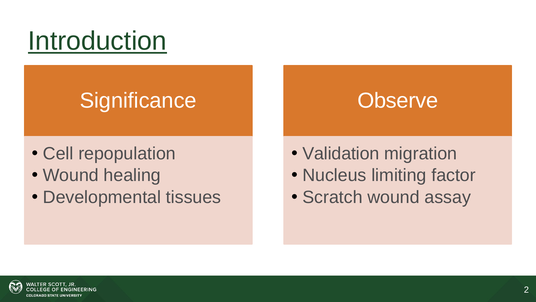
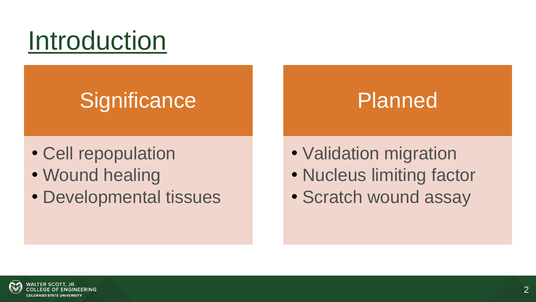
Observe: Observe -> Planned
